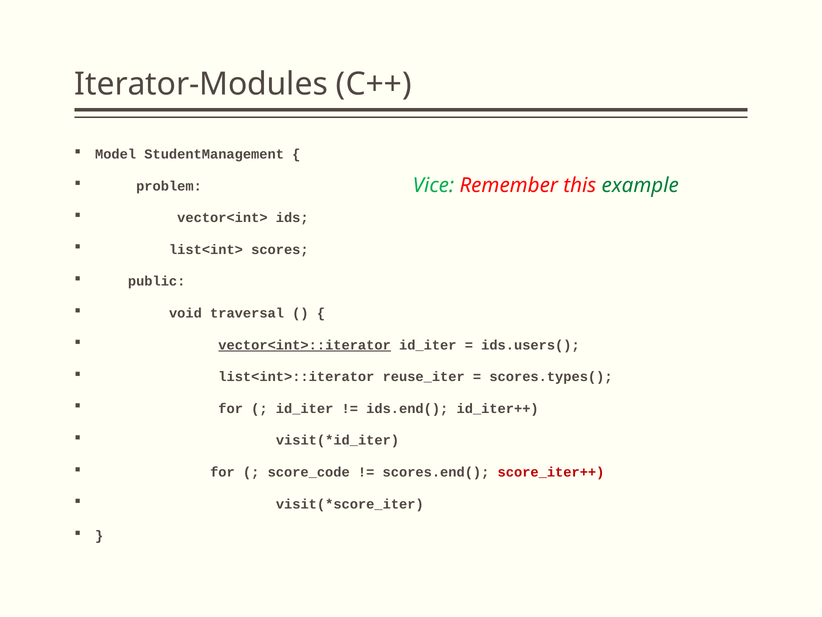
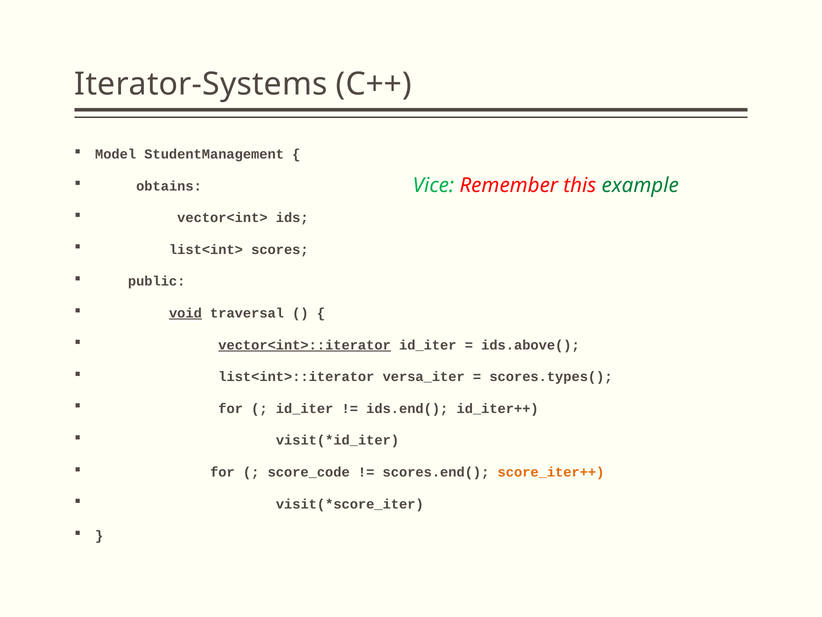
Iterator-Modules: Iterator-Modules -> Iterator-Systems
problem: problem -> obtains
void underline: none -> present
ids.users(: ids.users( -> ids.above(
reuse_iter: reuse_iter -> versa_iter
score_iter++ colour: red -> orange
